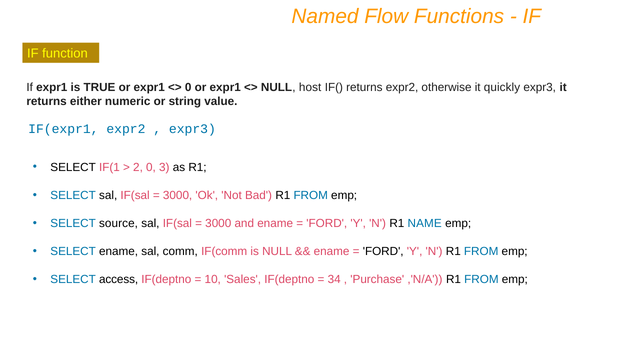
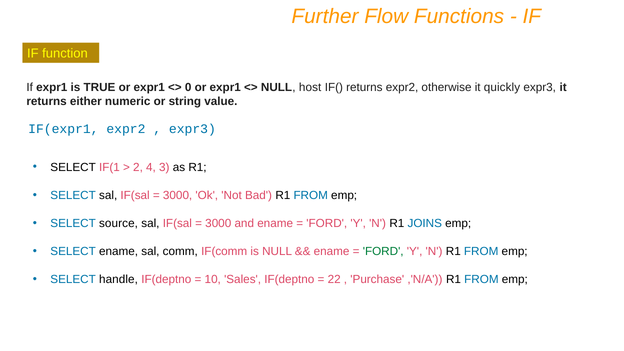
Named: Named -> Further
2 0: 0 -> 4
NAME: NAME -> JOINS
FORD at (383, 251) colour: black -> green
access: access -> handle
34: 34 -> 22
